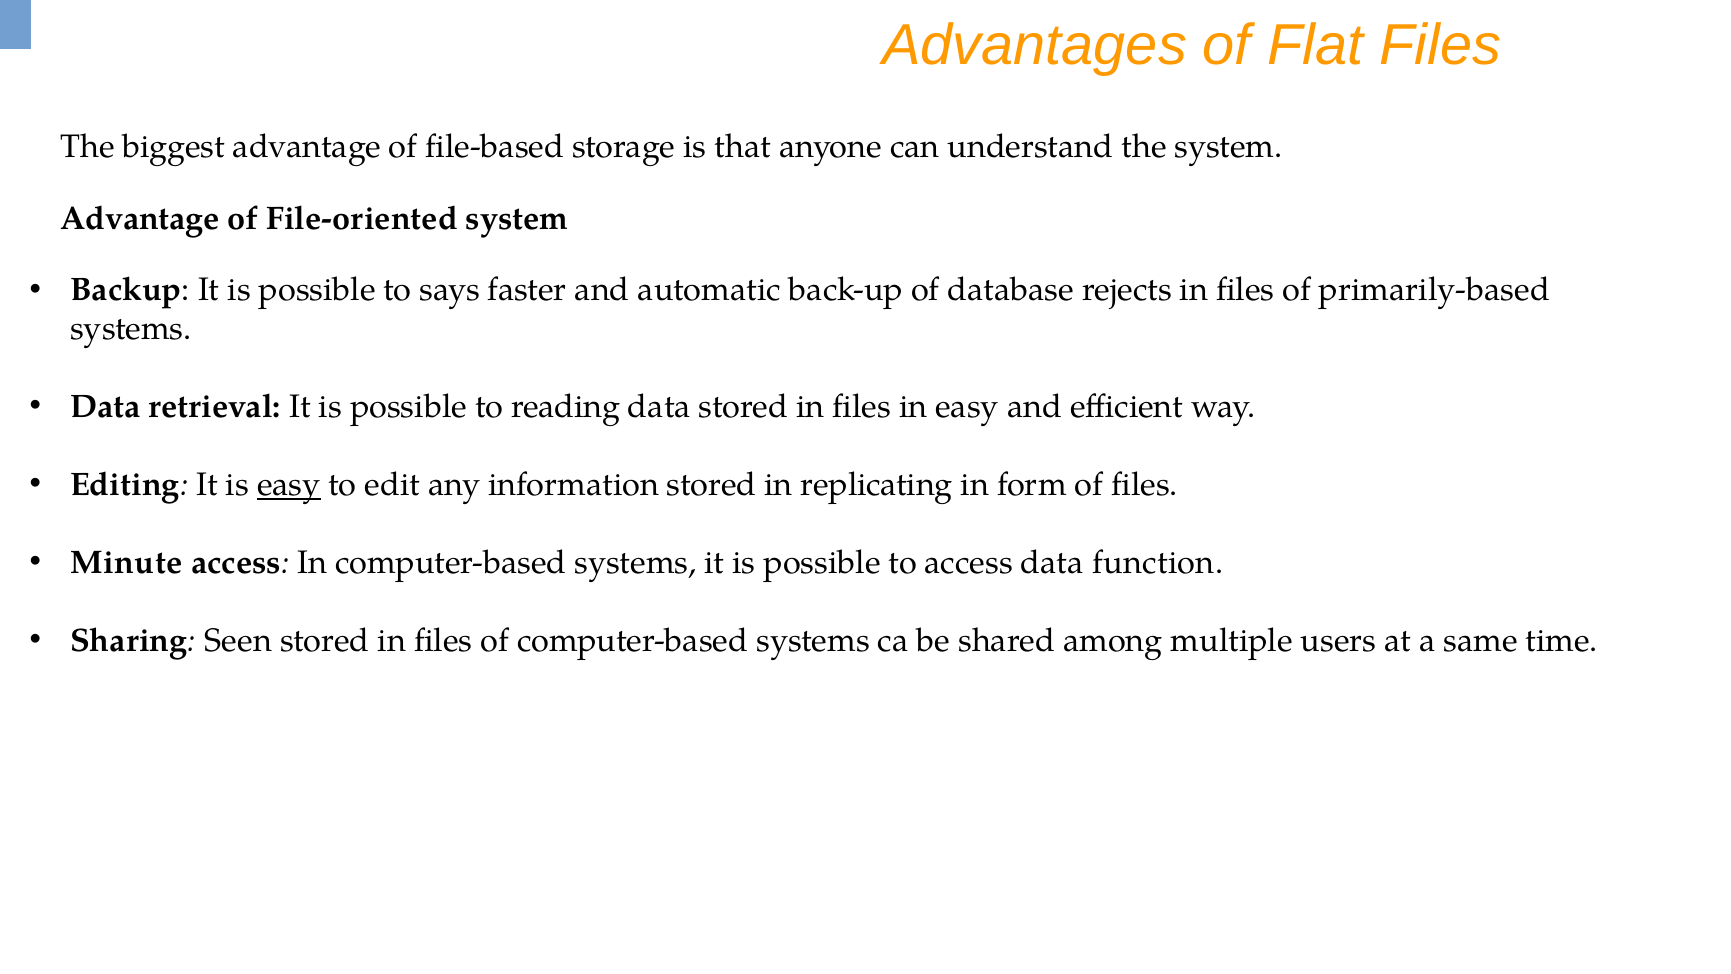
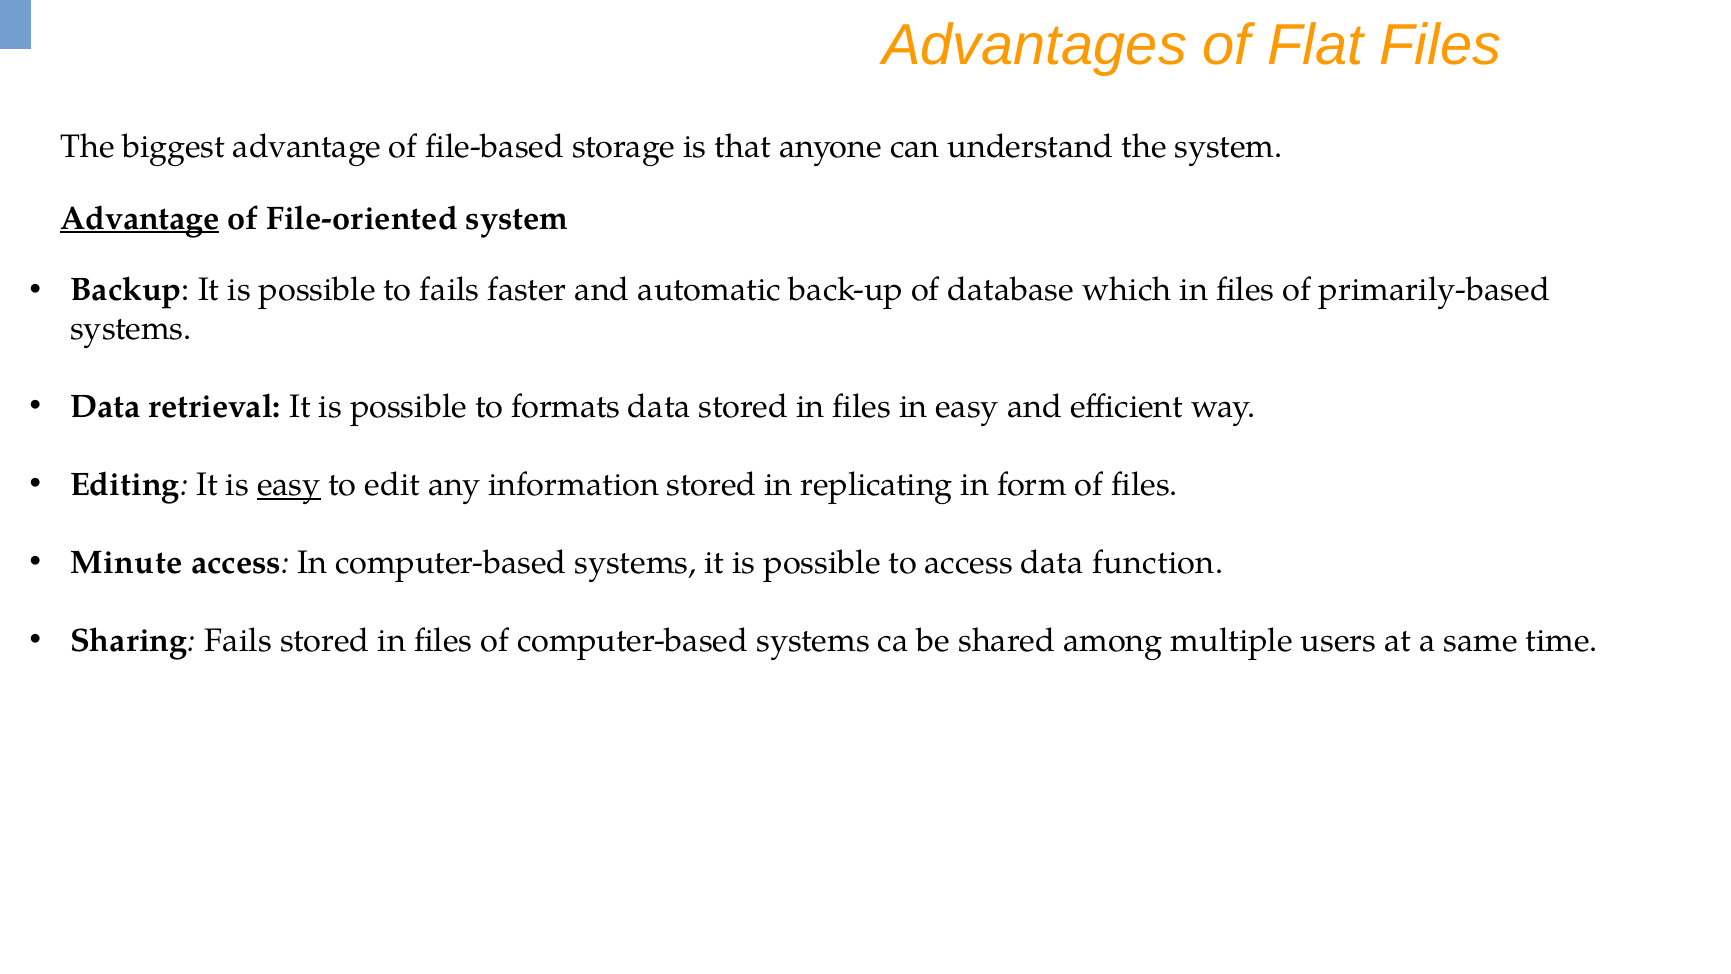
Advantage at (140, 218) underline: none -> present
to says: says -> fails
rejects: rejects -> which
reading: reading -> formats
Sharing Seen: Seen -> Fails
